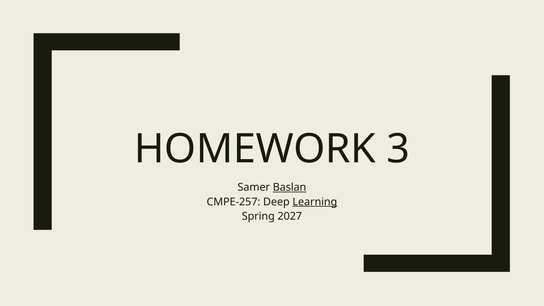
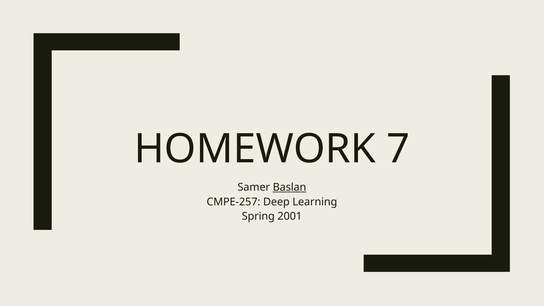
3: 3 -> 7
Learning underline: present -> none
2027: 2027 -> 2001
